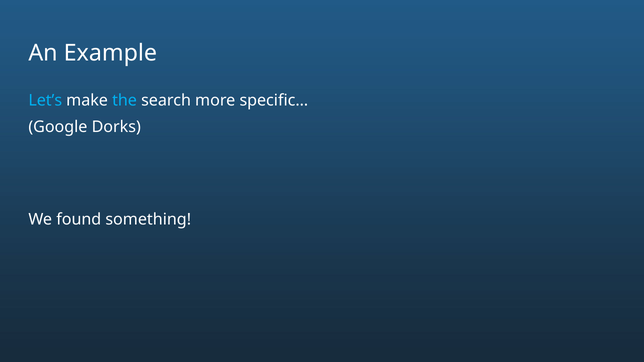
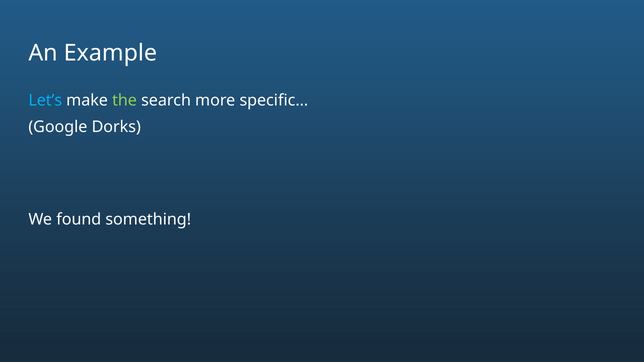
the colour: light blue -> light green
